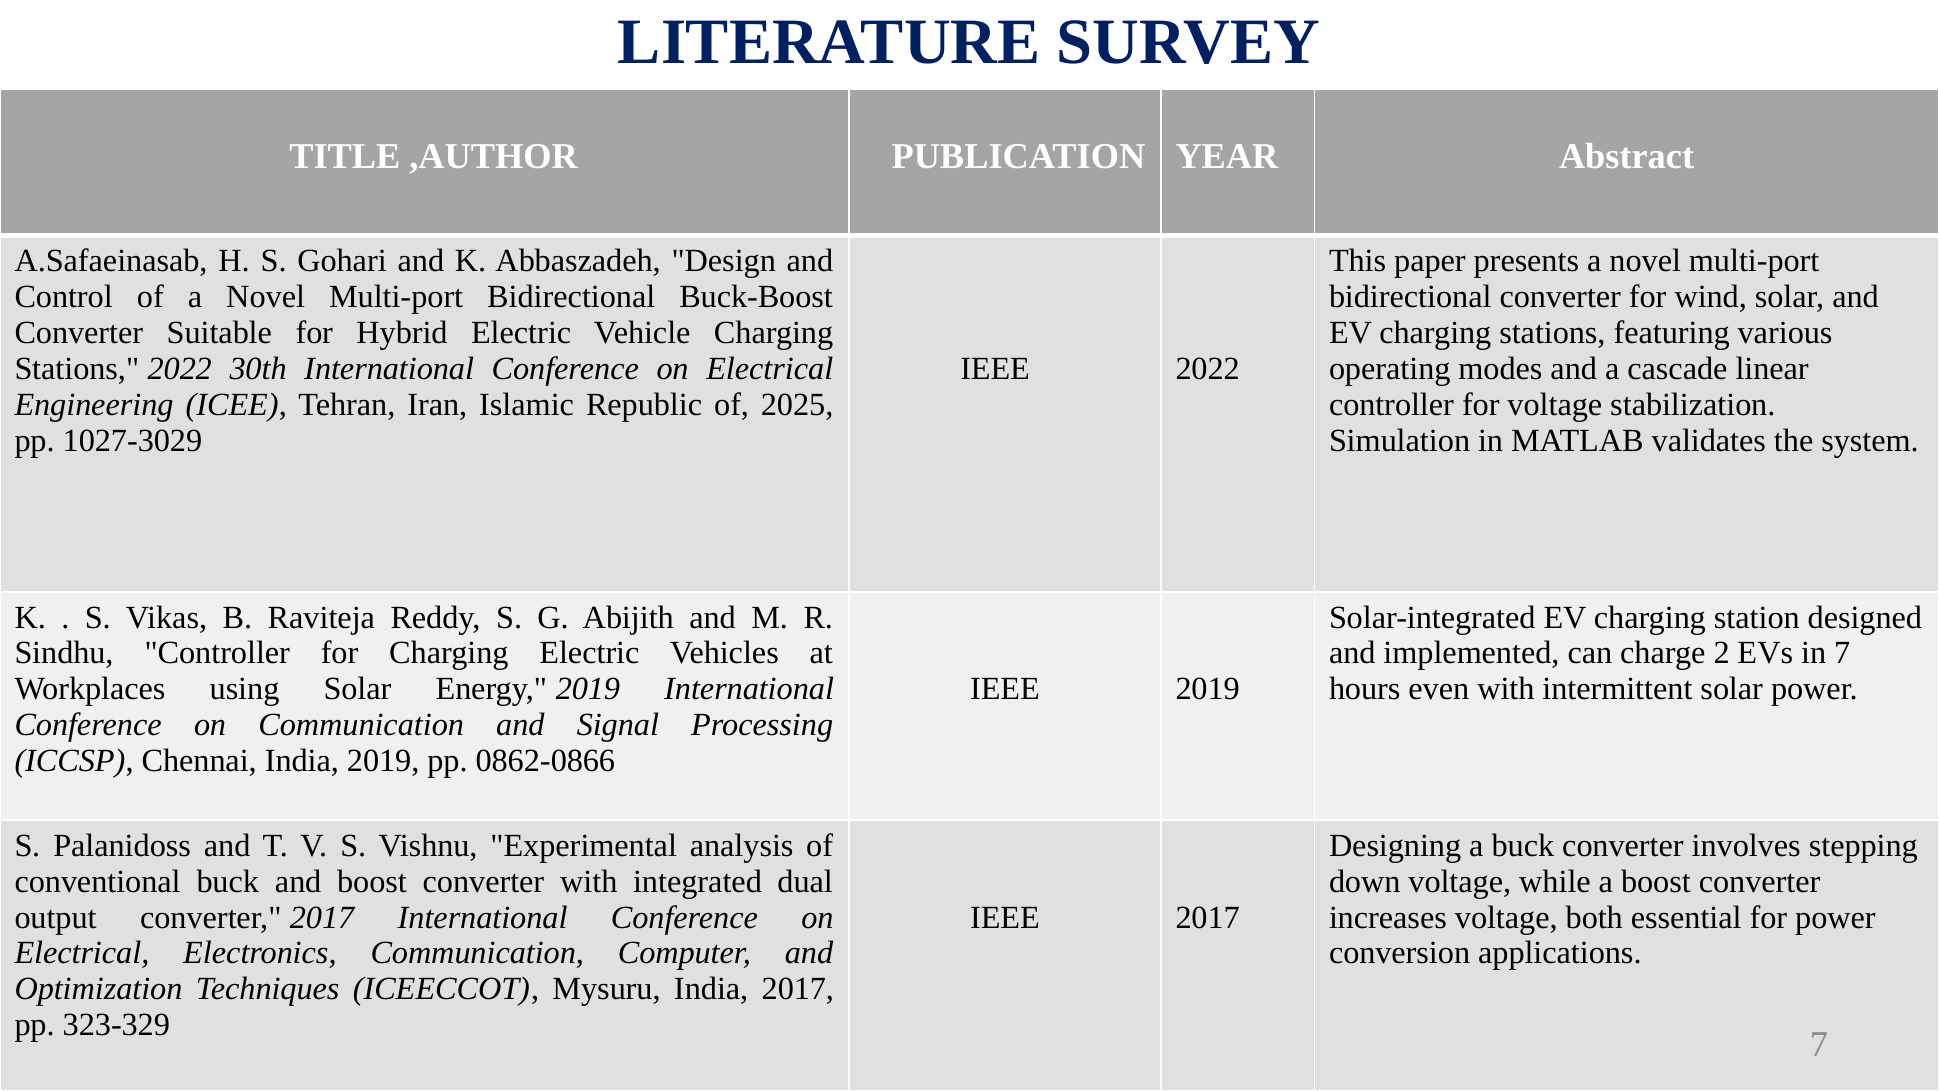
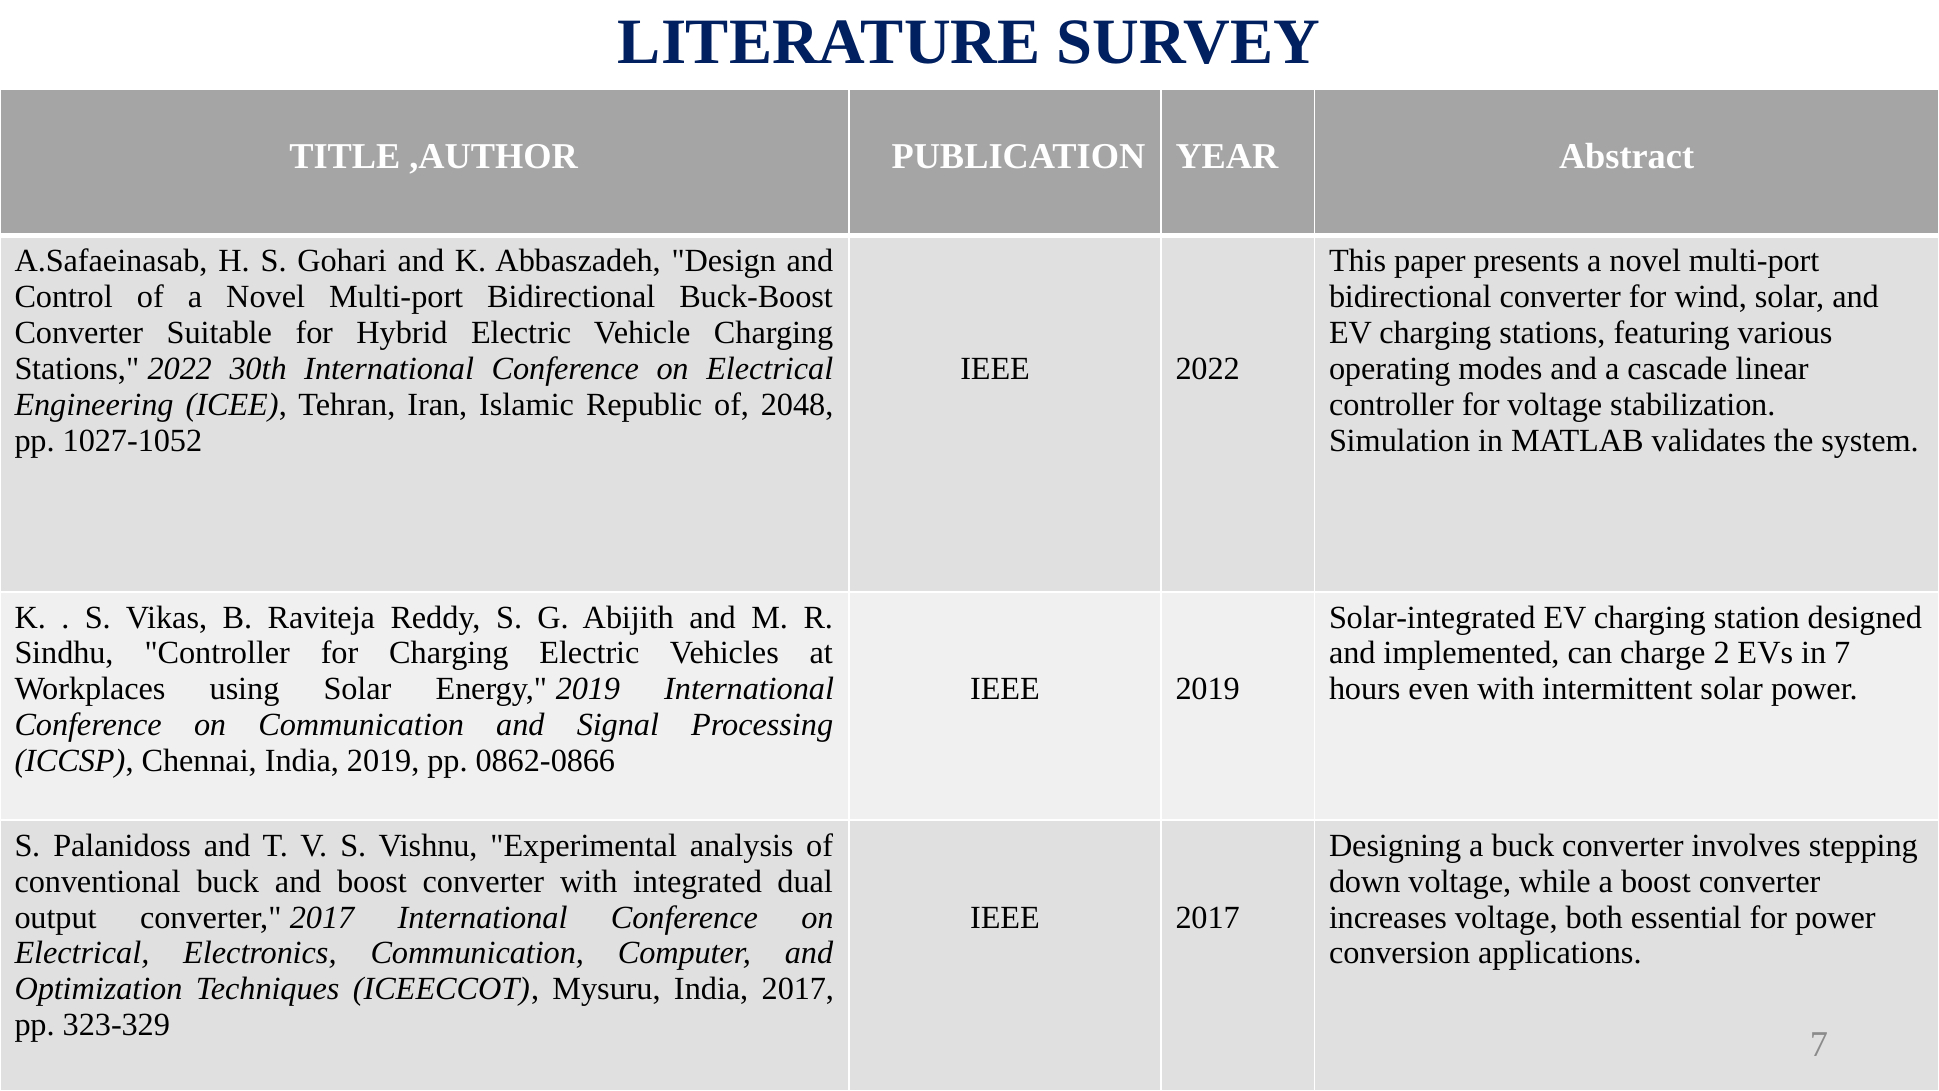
2025: 2025 -> 2048
1027-3029: 1027-3029 -> 1027-1052
